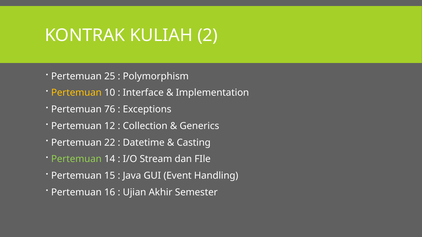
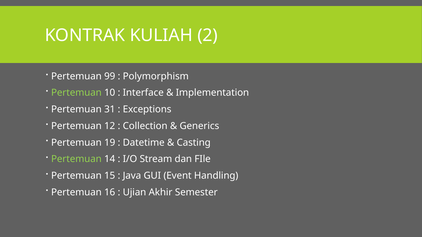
25: 25 -> 99
Pertemuan at (76, 93) colour: yellow -> light green
76: 76 -> 31
22: 22 -> 19
